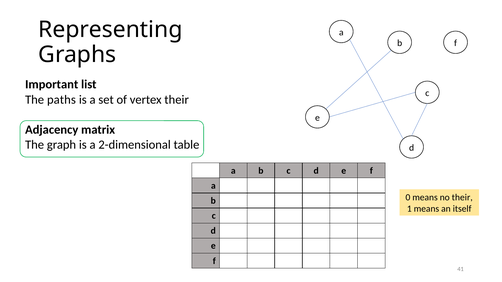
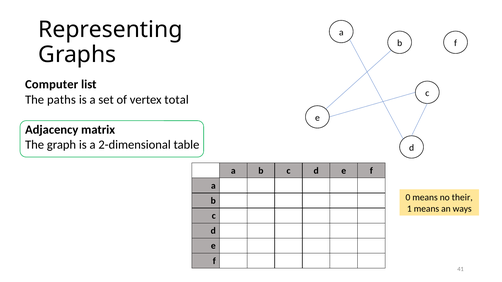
Important: Important -> Computer
vertex their: their -> total
itself: itself -> ways
